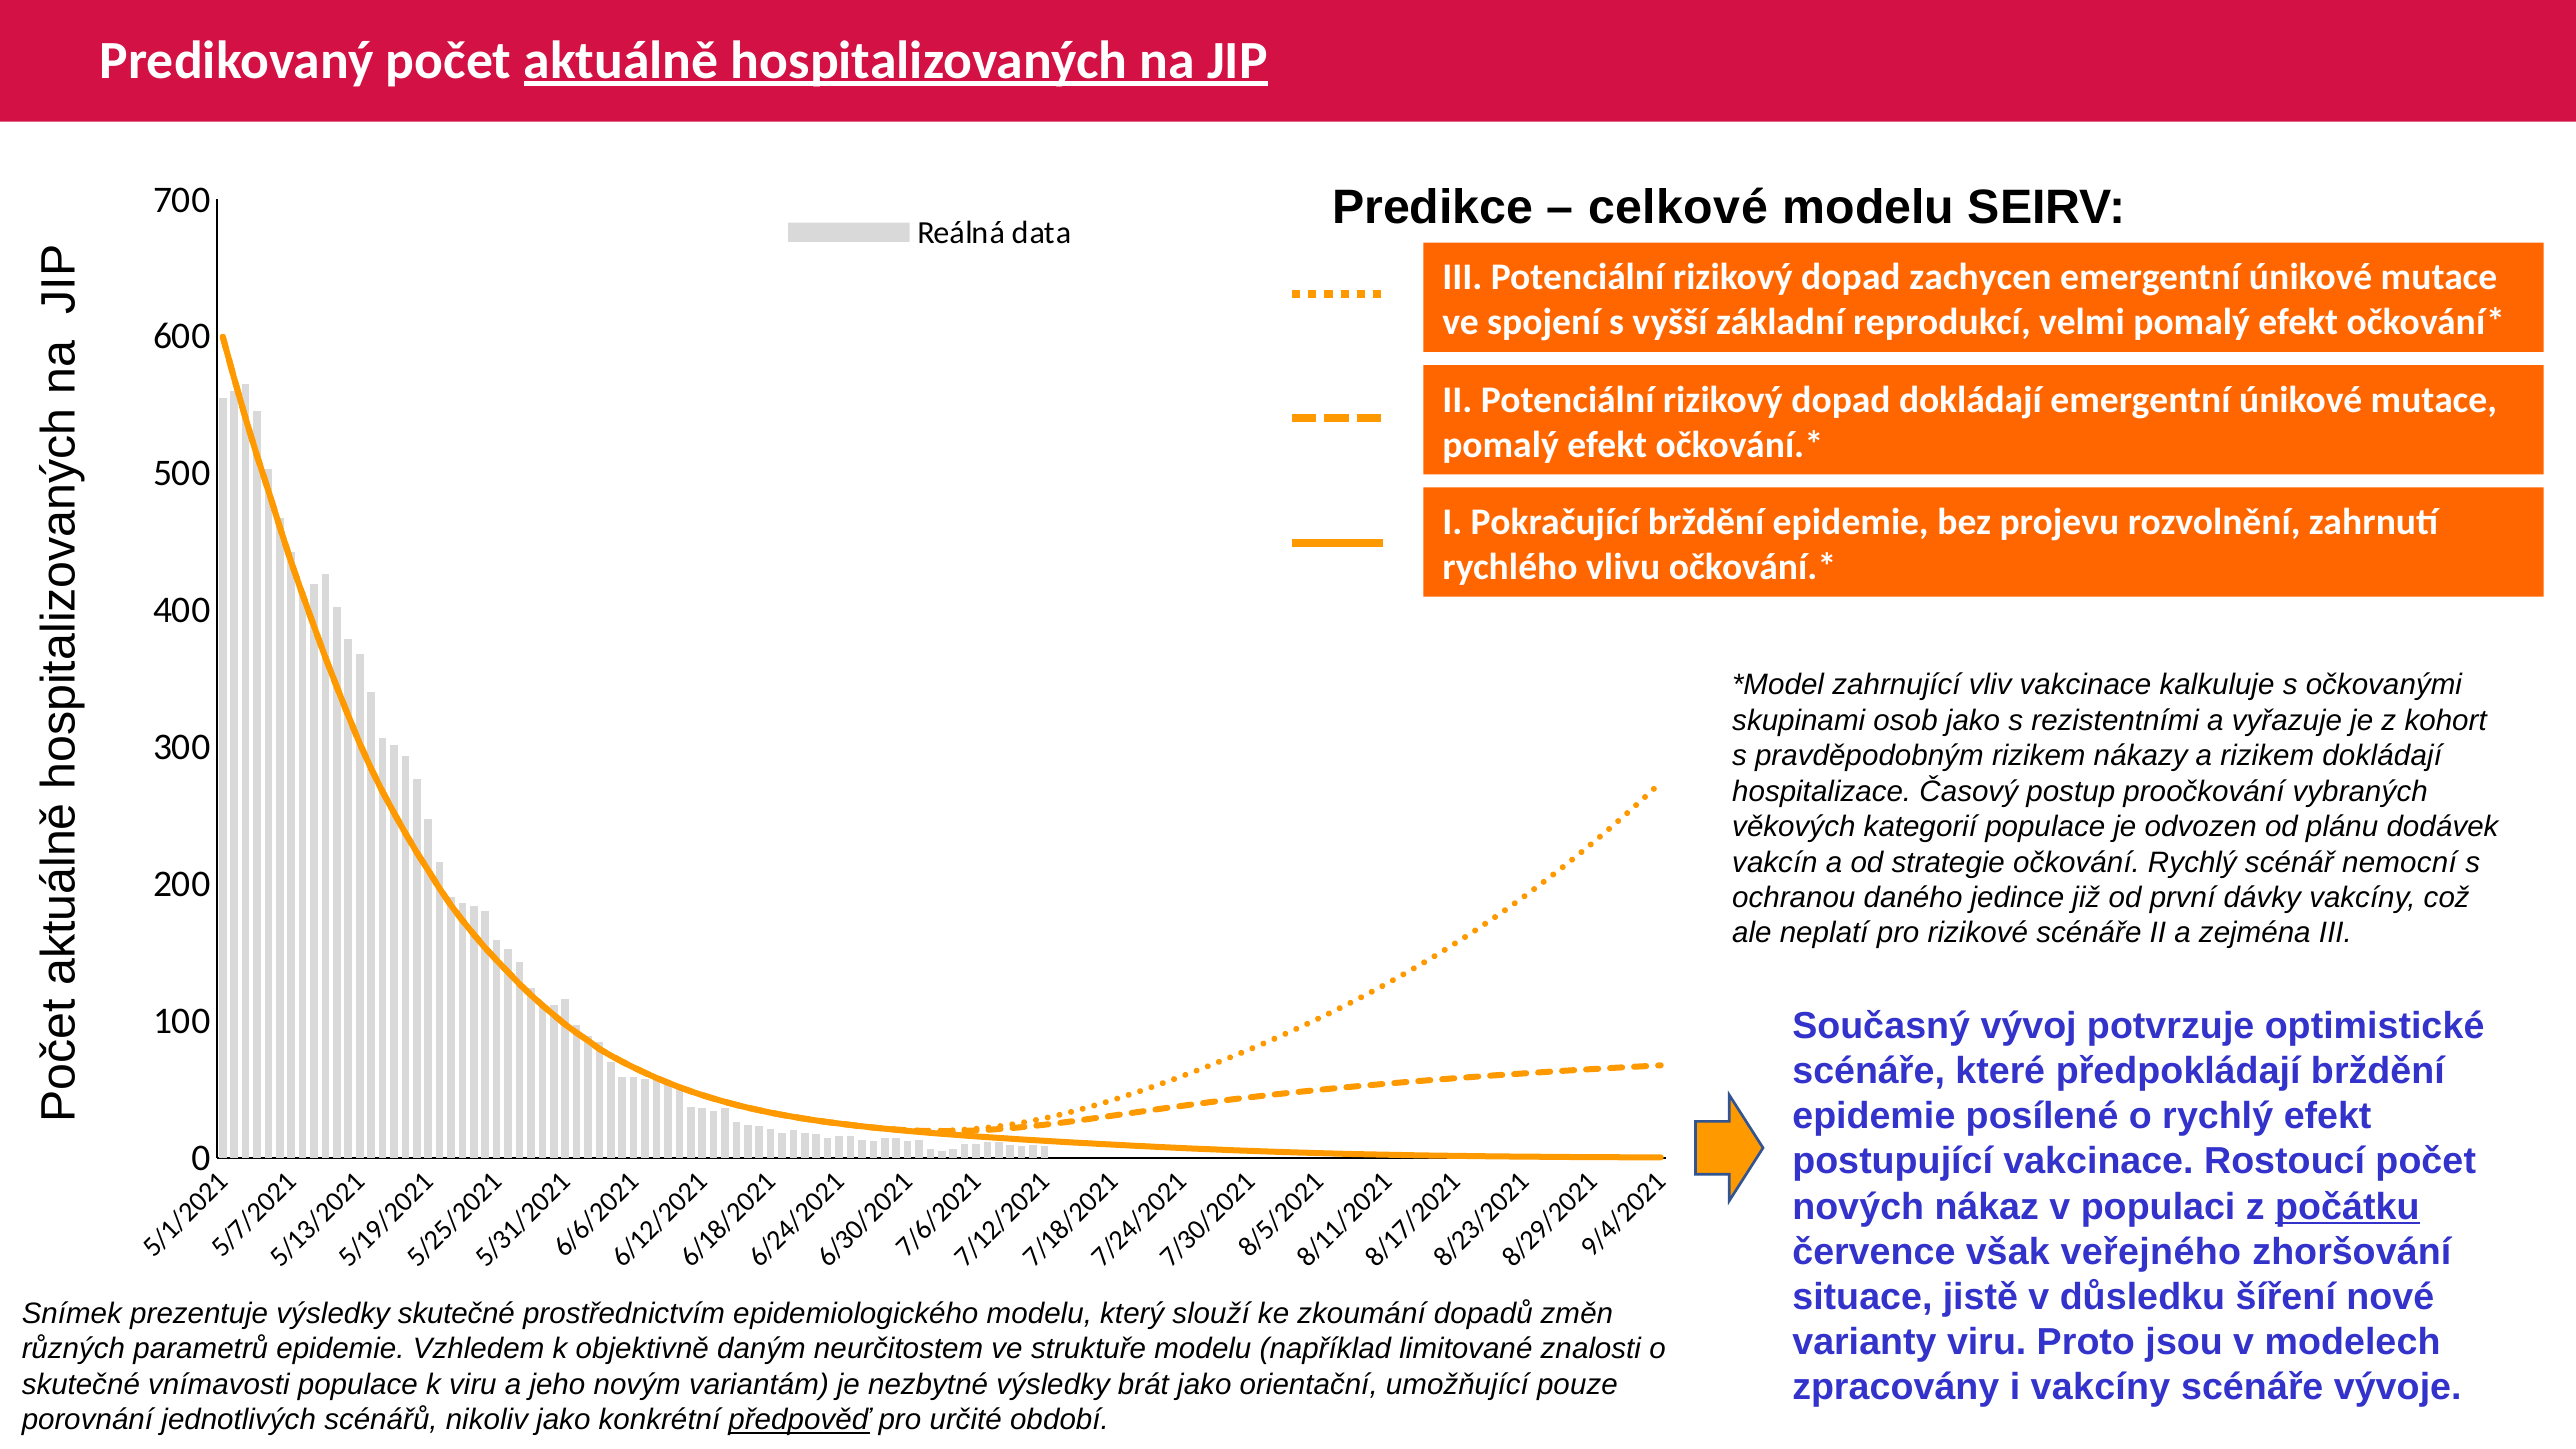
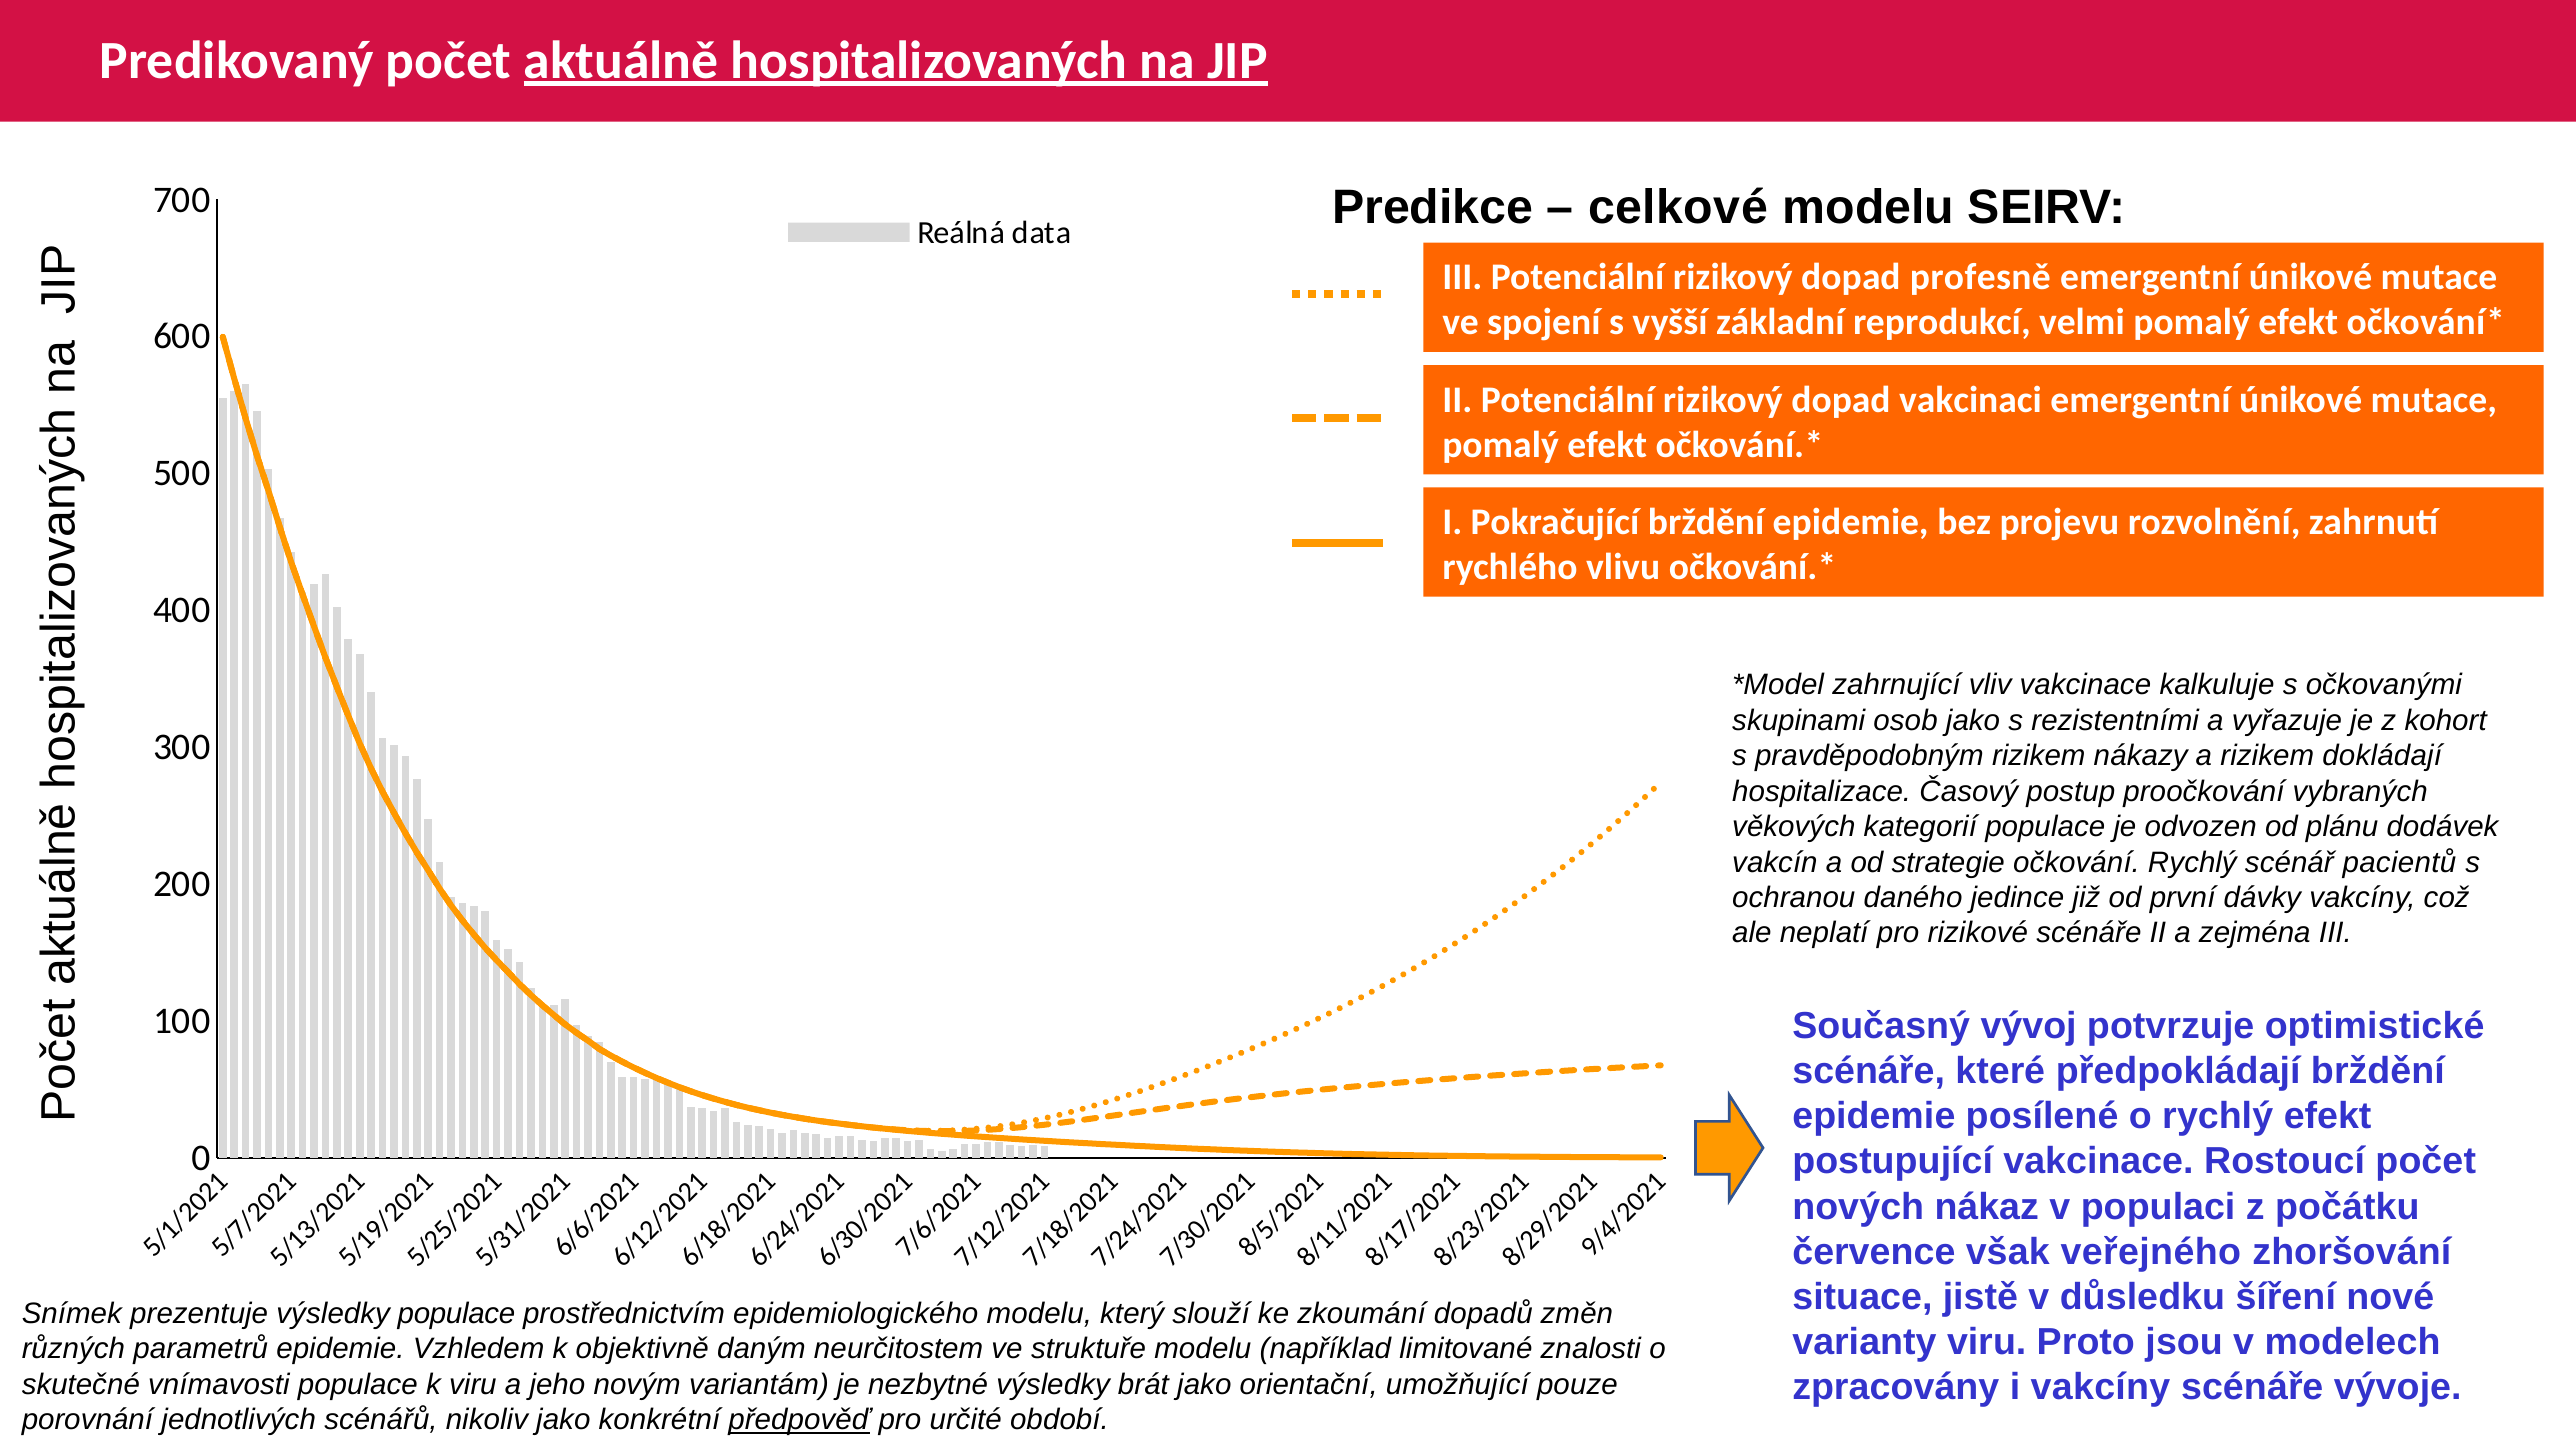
zachycen: zachycen -> profesně
dopad dokládají: dokládají -> vakcinaci
nemocní: nemocní -> pacientů
počátku underline: present -> none
výsledky skutečné: skutečné -> populace
